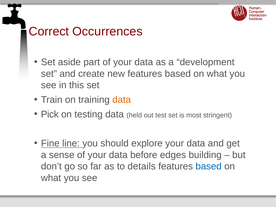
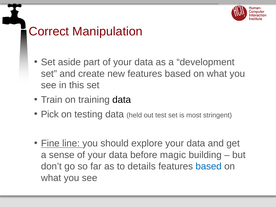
Occurrences: Occurrences -> Manipulation
data at (122, 100) colour: orange -> black
edges: edges -> magic
